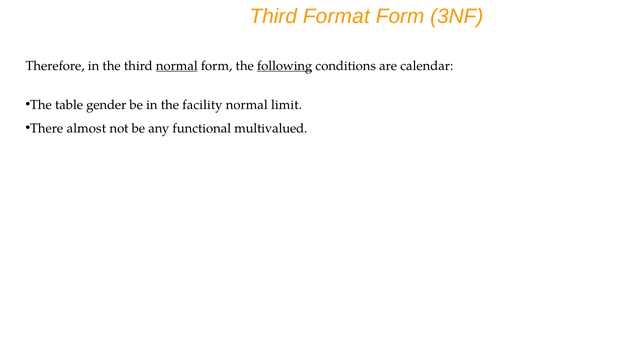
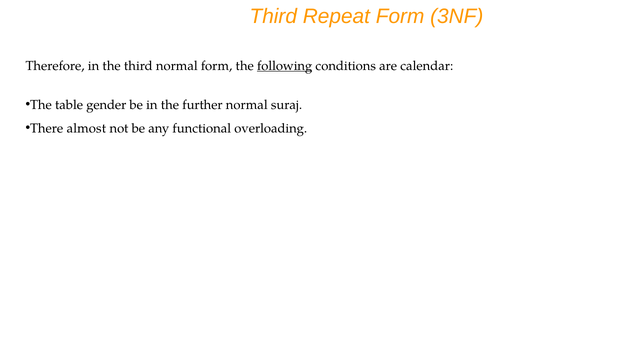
Format: Format -> Repeat
normal at (177, 66) underline: present -> none
facility: facility -> further
limit: limit -> suraj
multivalued: multivalued -> overloading
